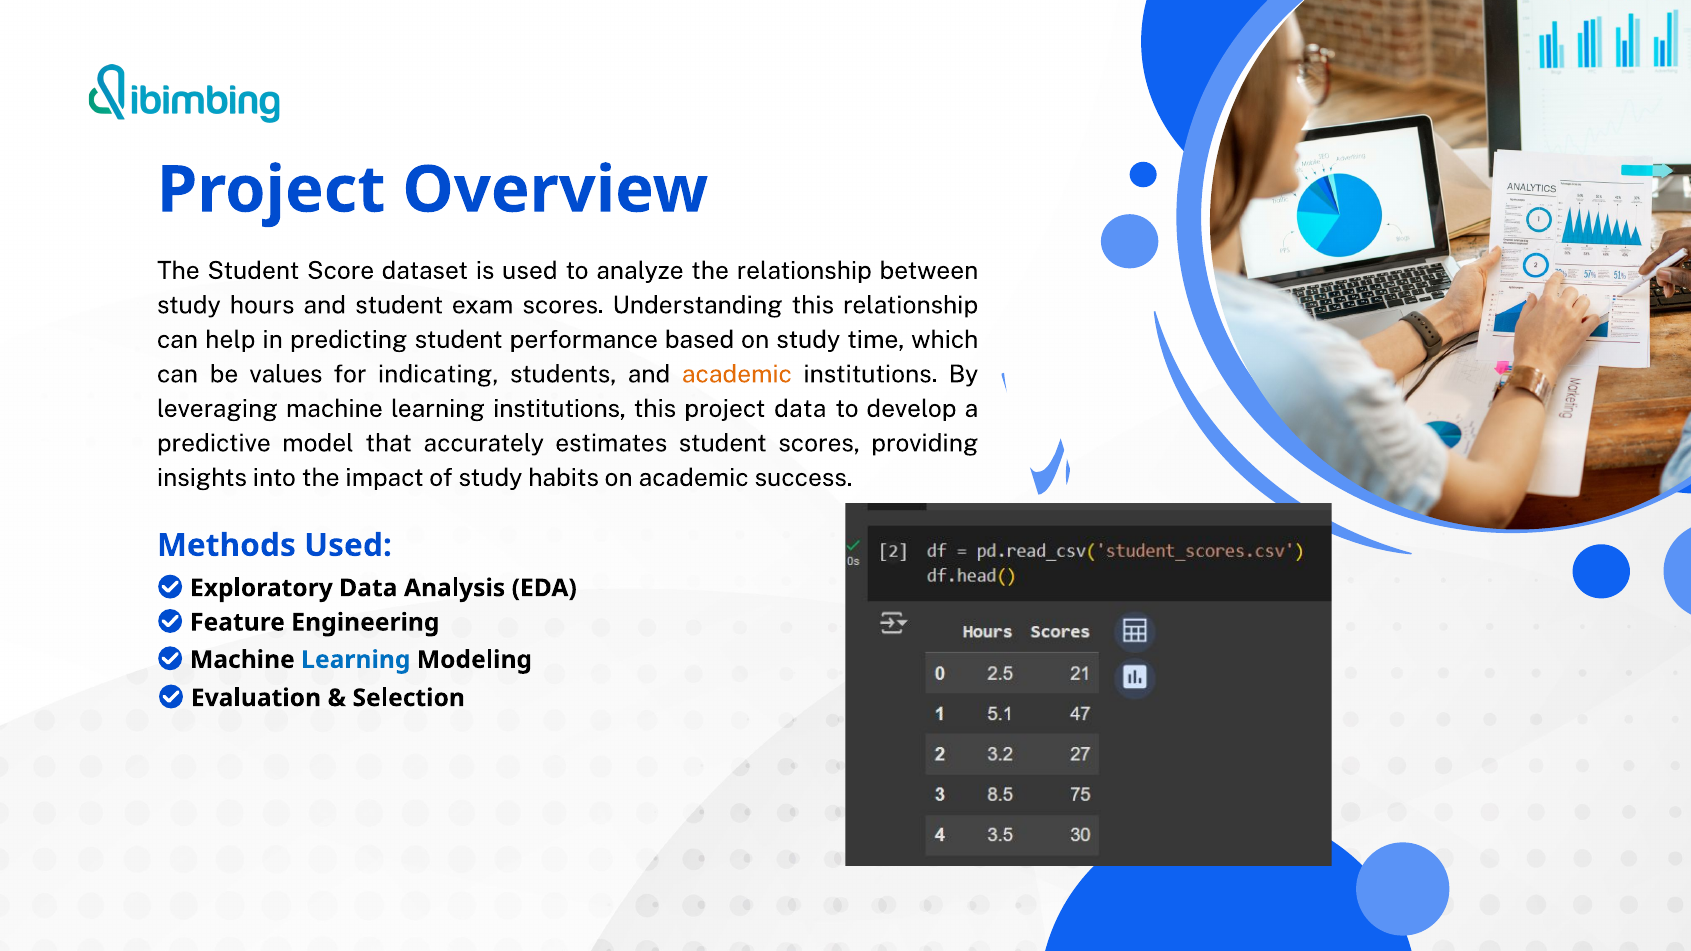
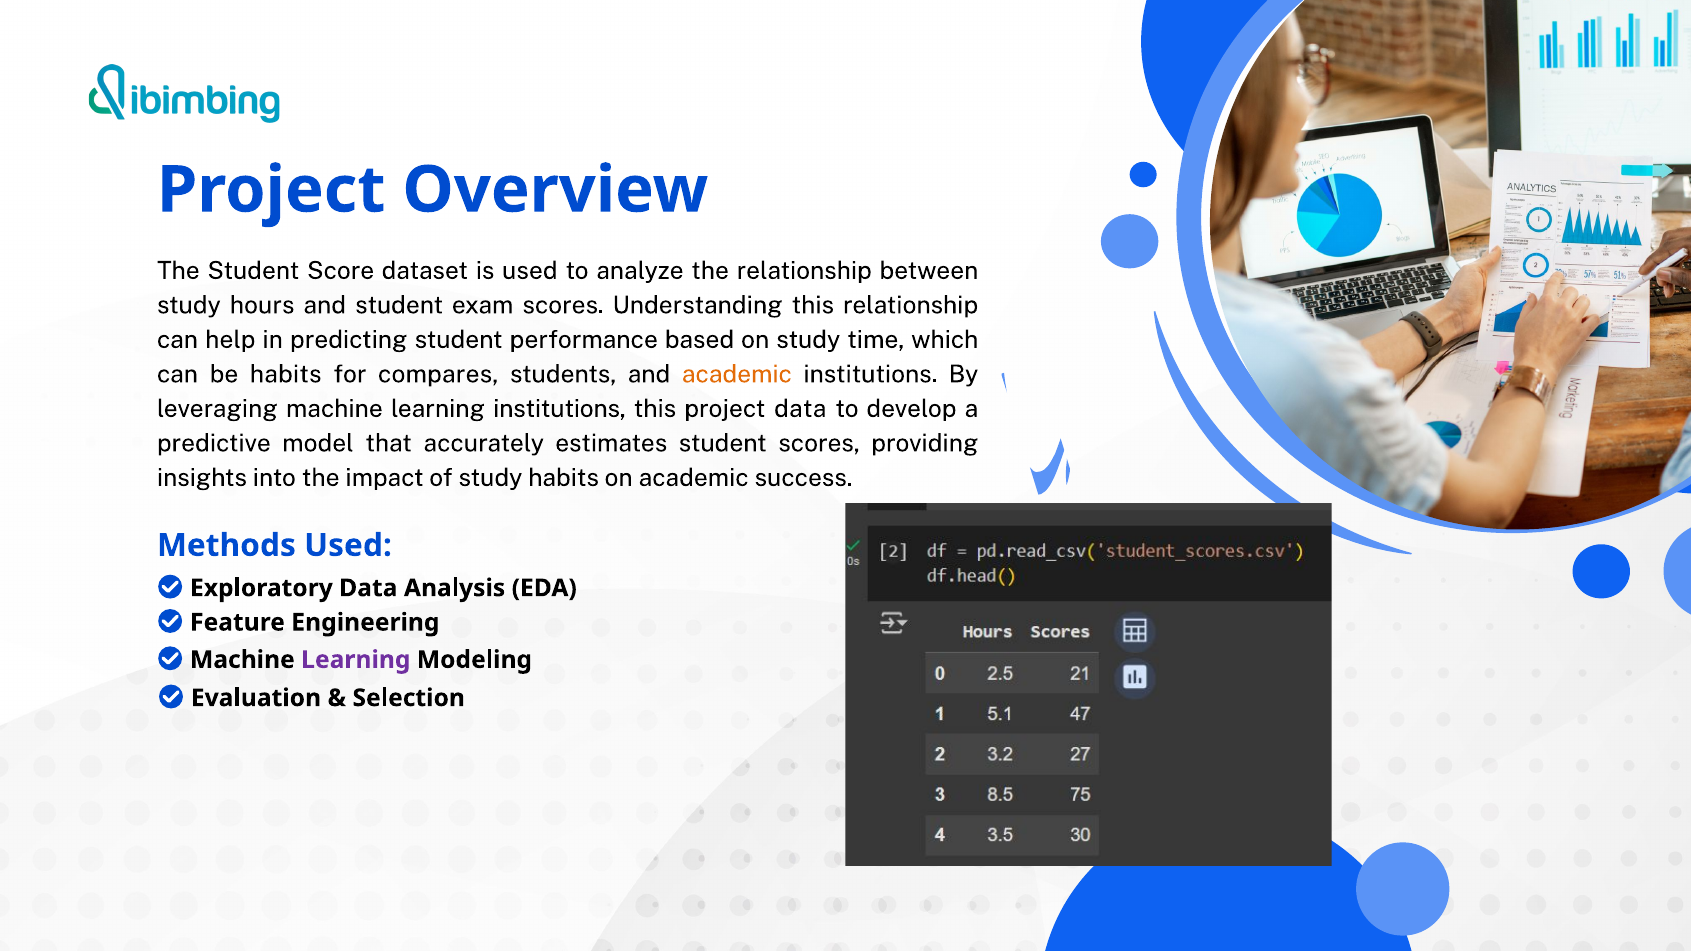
be values: values -> habits
indicating: indicating -> compares
Learning at (356, 660) colour: blue -> purple
